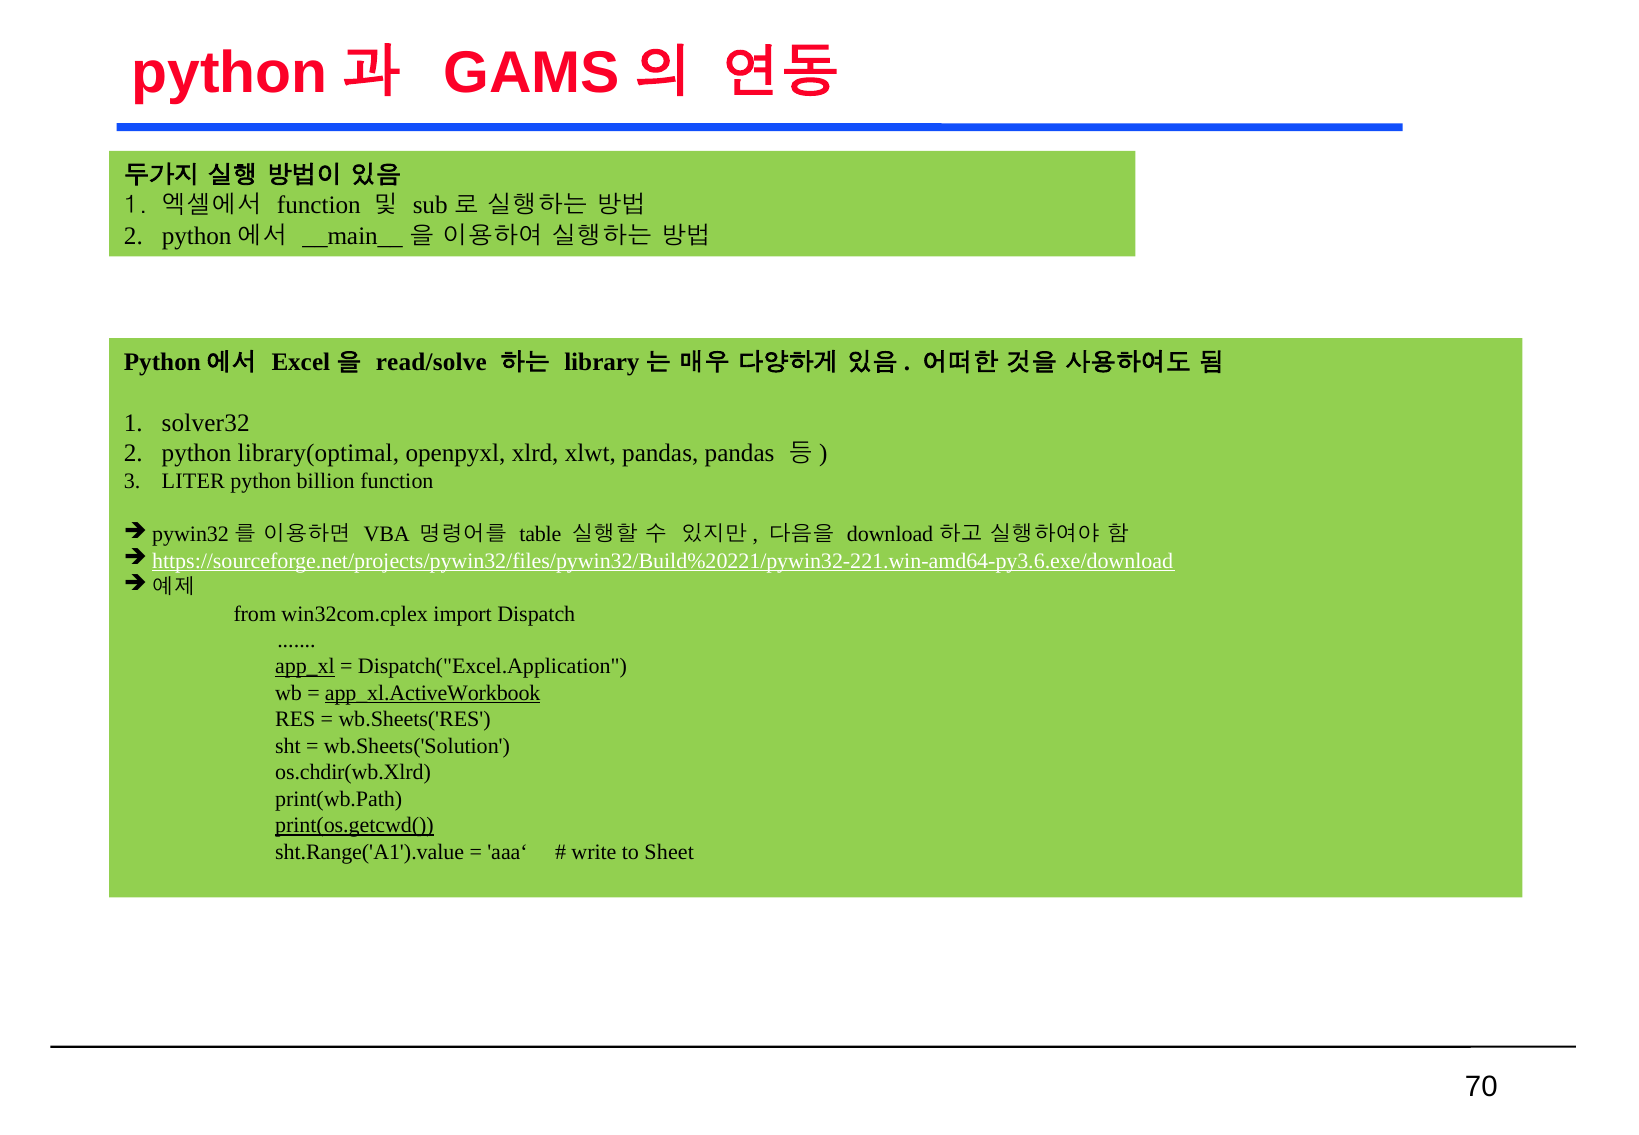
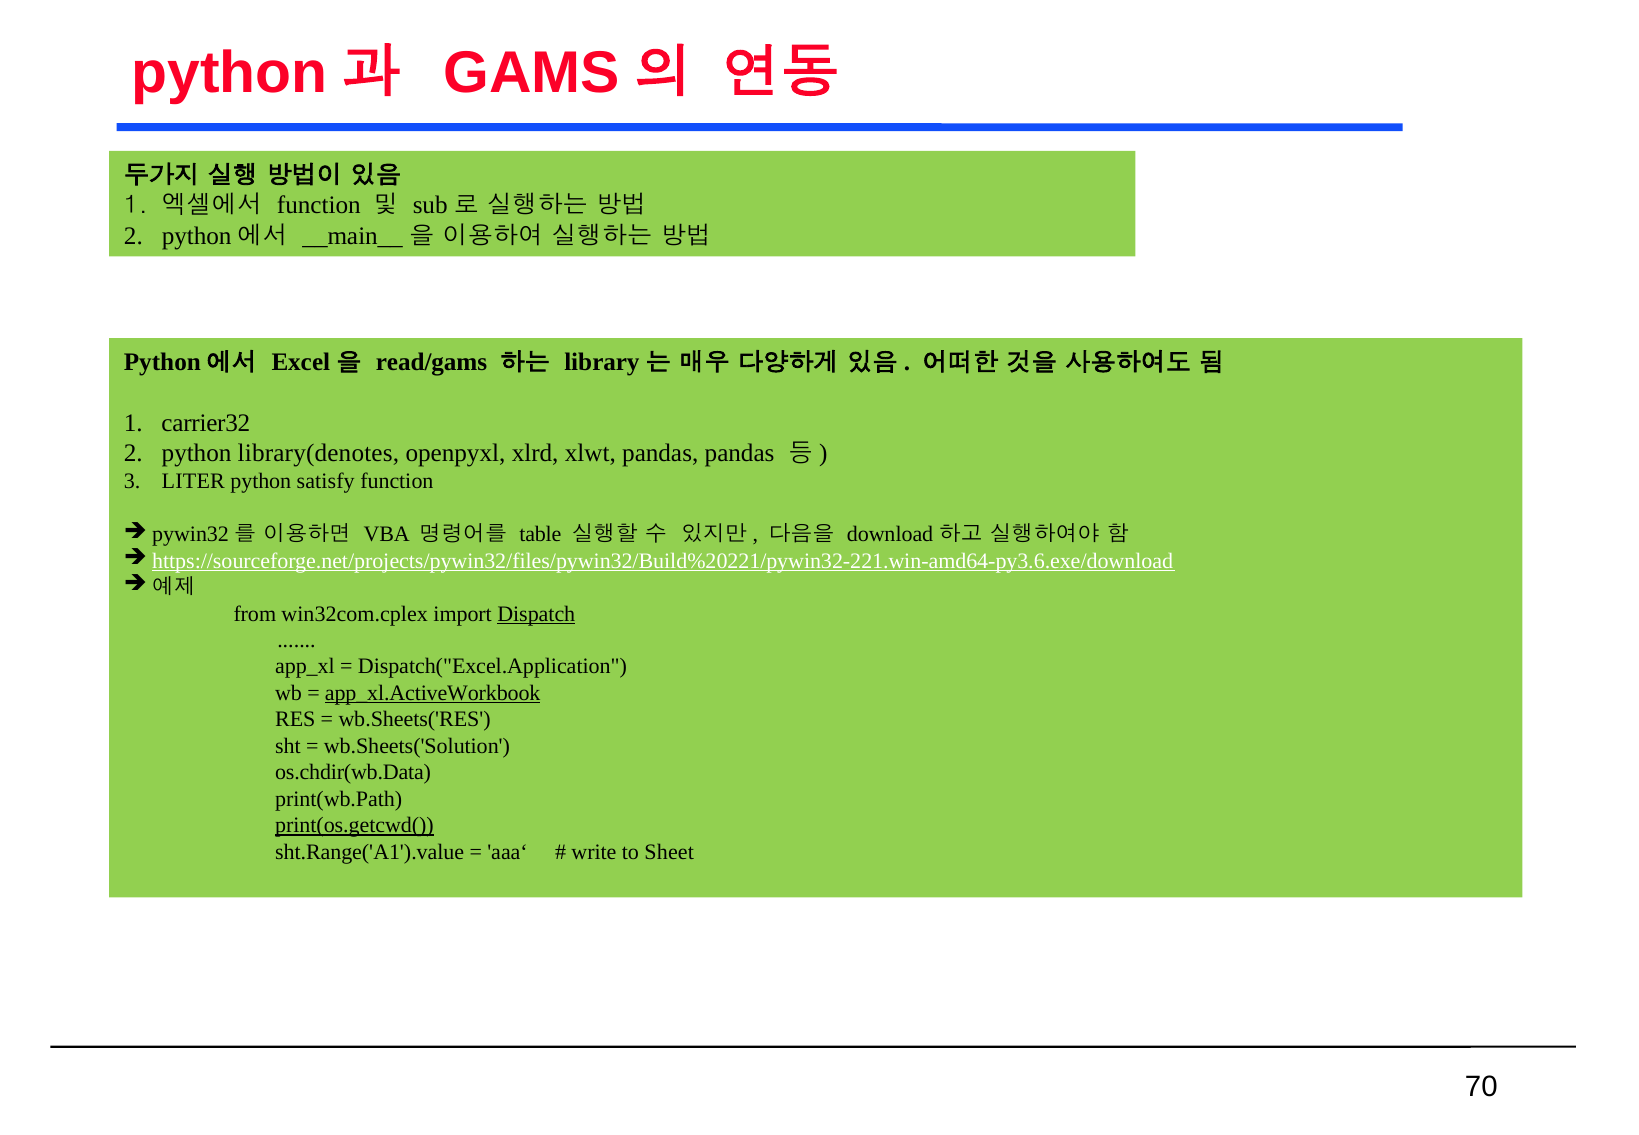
read/solve: read/solve -> read/gams
solver32: solver32 -> carrier32
library(optimal: library(optimal -> library(denotes
billion: billion -> satisfy
Dispatch at (536, 614) underline: none -> present
app_xl underline: present -> none
os.chdir(wb.Xlrd: os.chdir(wb.Xlrd -> os.chdir(wb.Data
